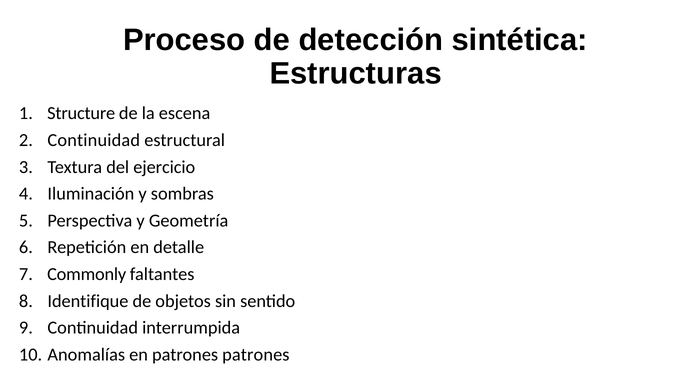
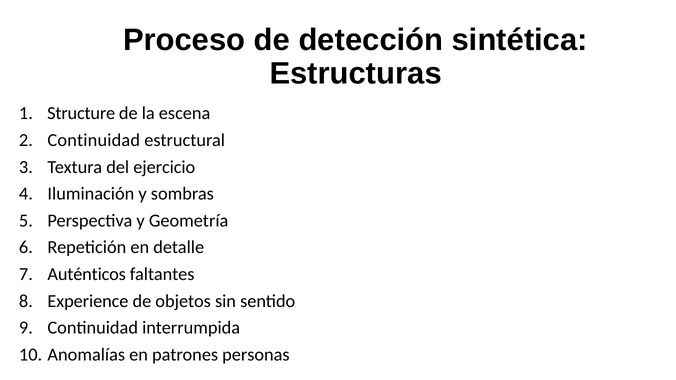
Commonly: Commonly -> Auténticos
Identifique: Identifique -> Experience
patrones patrones: patrones -> personas
